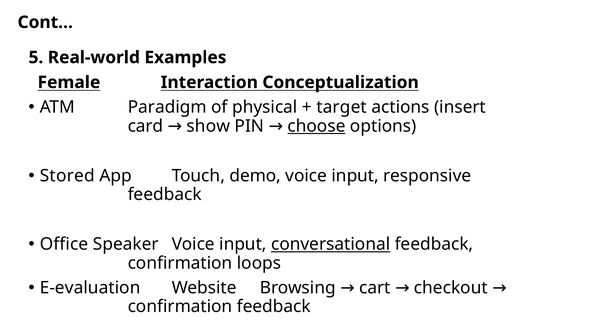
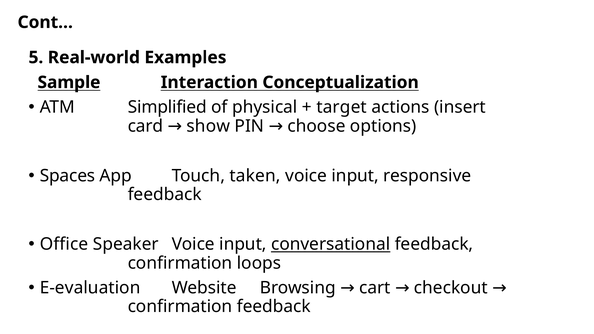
Female: Female -> Sample
Paradigm: Paradigm -> Simplified
choose underline: present -> none
Stored: Stored -> Spaces
demo: demo -> taken
